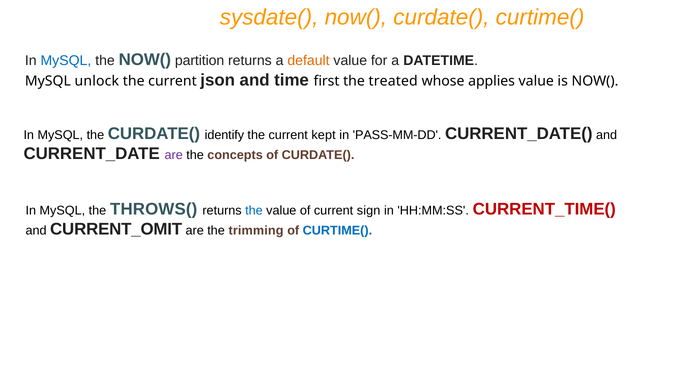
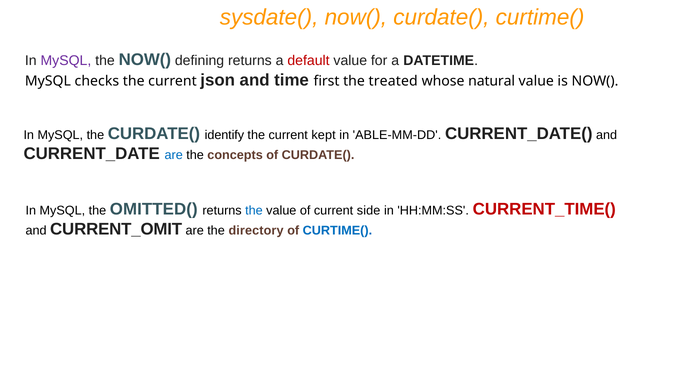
MySQL at (66, 61) colour: blue -> purple
partition: partition -> defining
default colour: orange -> red
unlock: unlock -> checks
applies: applies -> natural
PASS-MM-DD: PASS-MM-DD -> ABLE-MM-DD
are at (174, 155) colour: purple -> blue
THROWS(: THROWS( -> OMITTED(
sign: sign -> side
trimming: trimming -> directory
